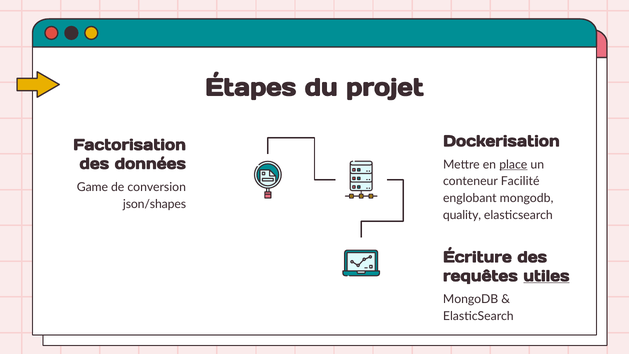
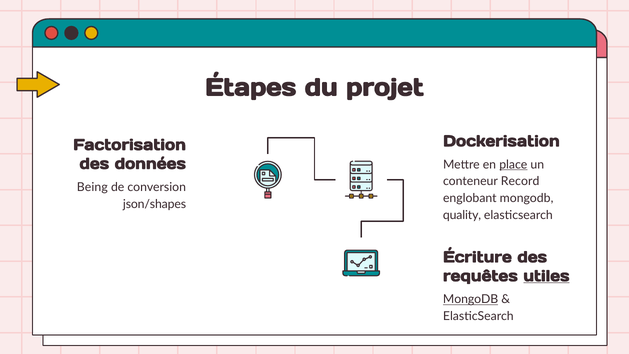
Facilité: Facilité -> Record
Game: Game -> Being
MongoDB at (471, 299) underline: none -> present
